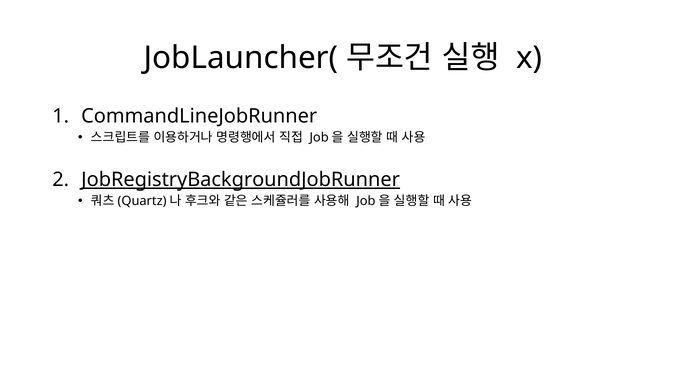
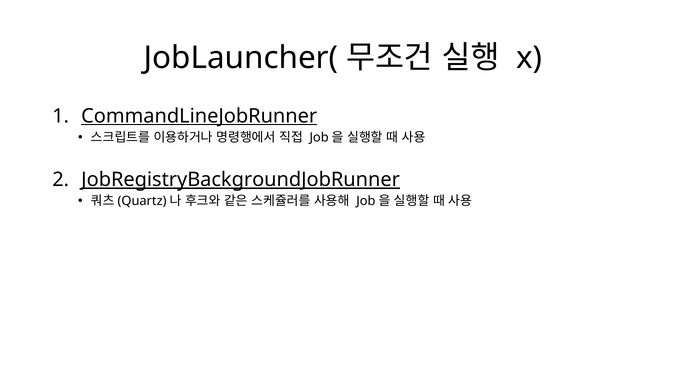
CommandLineJobRunner underline: none -> present
